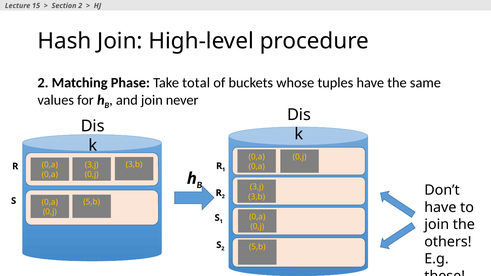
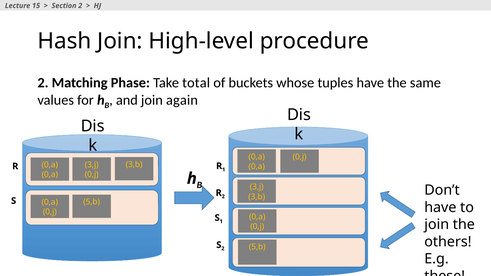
never: never -> again
